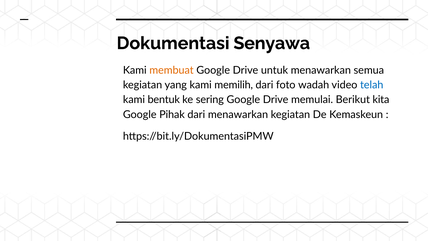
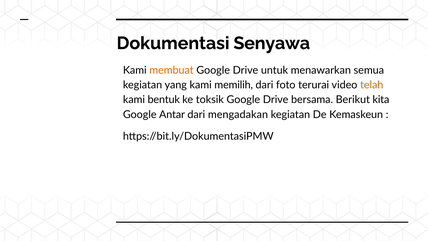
wadah: wadah -> terurai
telah colour: blue -> orange
sering: sering -> toksik
memulai: memulai -> bersama
Pihak: Pihak -> Antar
dari menawarkan: menawarkan -> mengadakan
